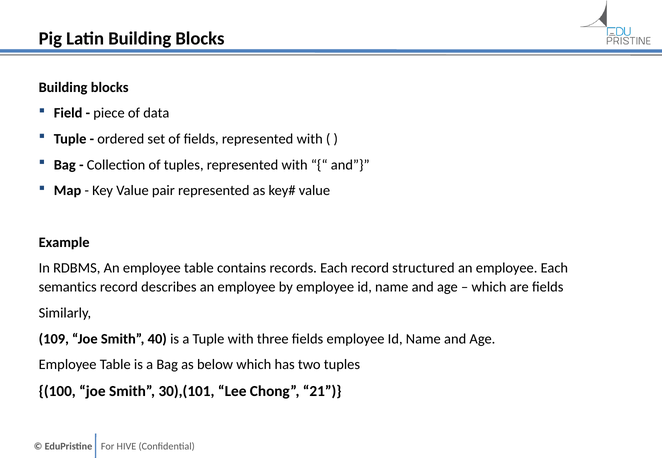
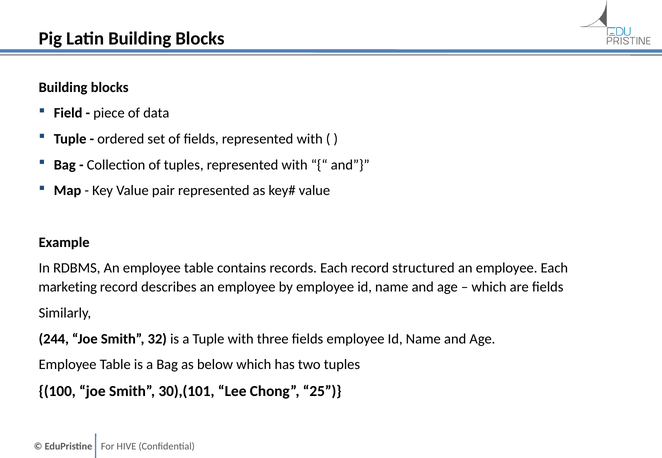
semantics: semantics -> marketing
109: 109 -> 244
40: 40 -> 32
21: 21 -> 25
